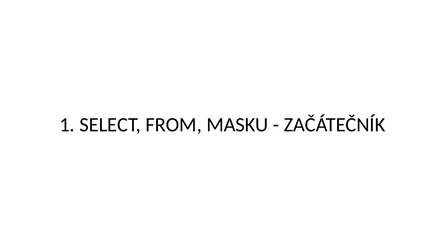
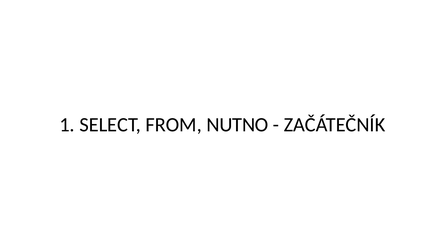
MASKU: MASKU -> NUTNO
